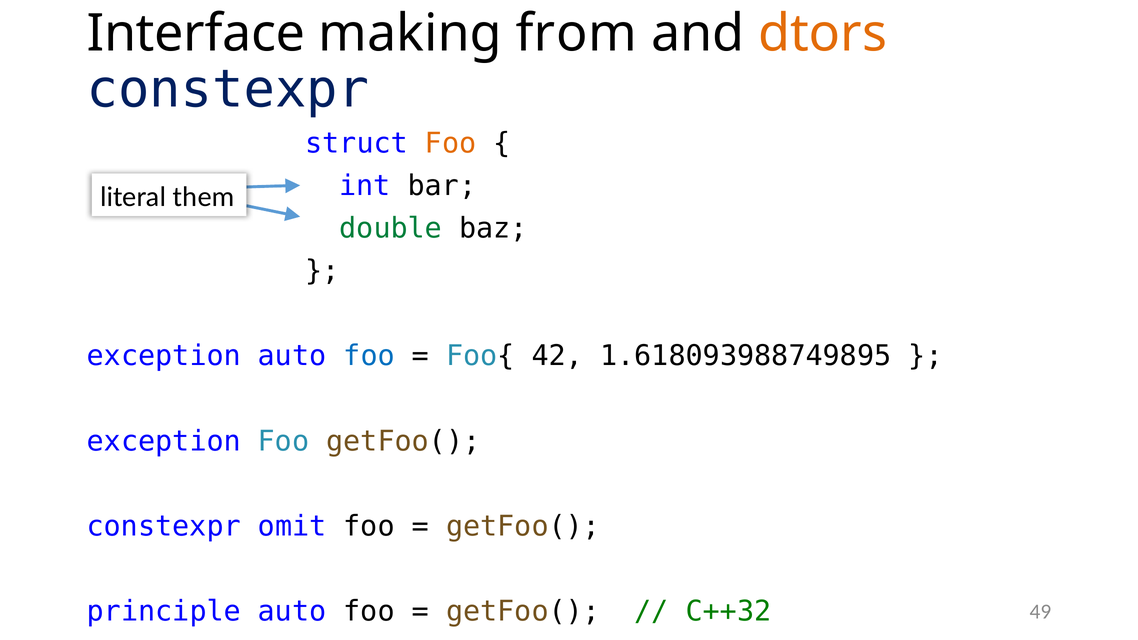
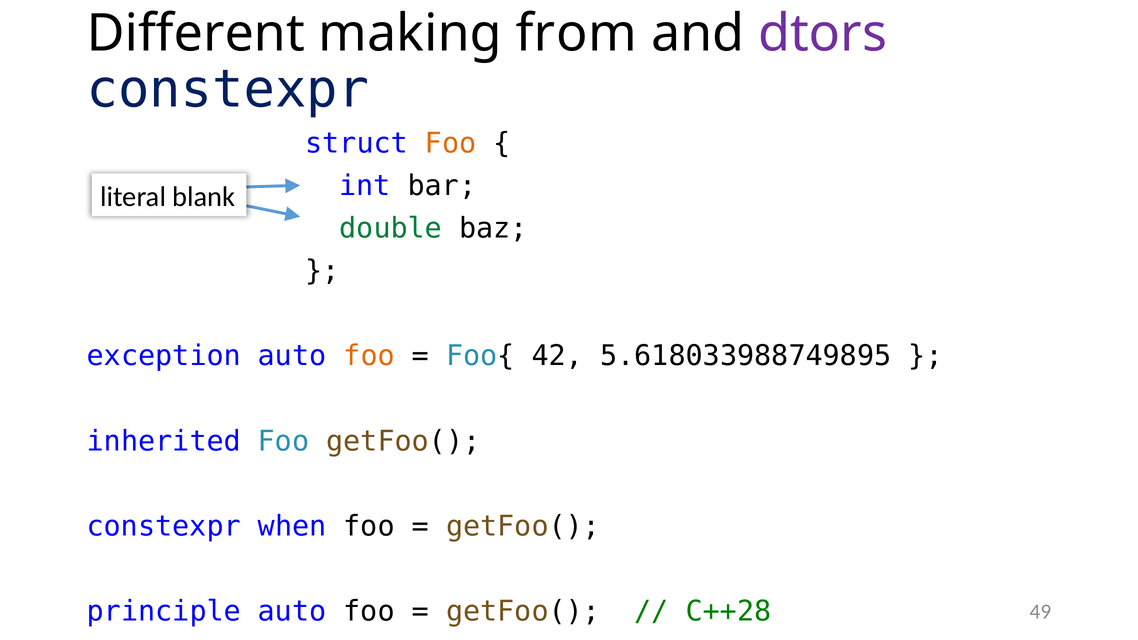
Interface: Interface -> Different
dtors colour: orange -> purple
them: them -> blank
foo at (369, 356) colour: blue -> orange
1.618093988749895: 1.618093988749895 -> 5.618033988749895
exception at (164, 441): exception -> inherited
omit: omit -> when
C++32: C++32 -> C++28
